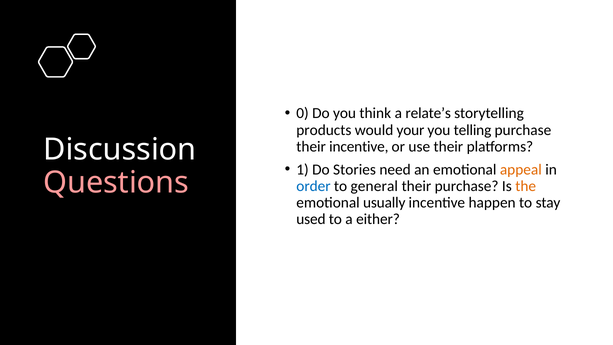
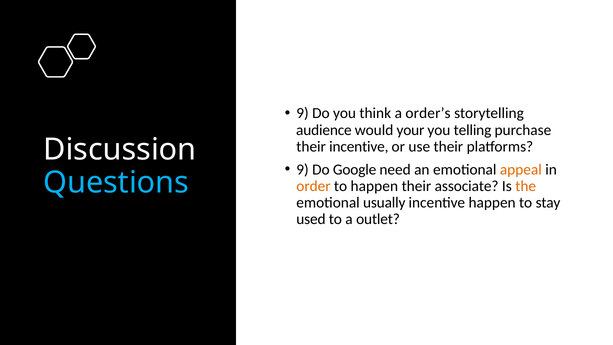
0 at (303, 113): 0 -> 9
relate’s: relate’s -> order’s
products: products -> audience
1 at (303, 169): 1 -> 9
Stories: Stories -> Google
Questions colour: pink -> light blue
order colour: blue -> orange
to general: general -> happen
their purchase: purchase -> associate
either: either -> outlet
